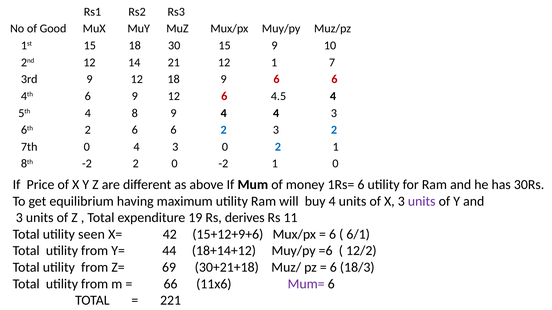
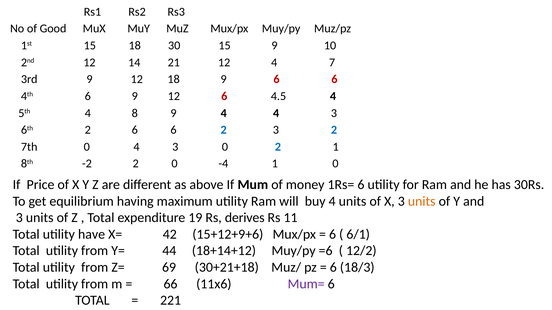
12 1: 1 -> 4
0 -2: -2 -> -4
units at (422, 201) colour: purple -> orange
seen: seen -> have
